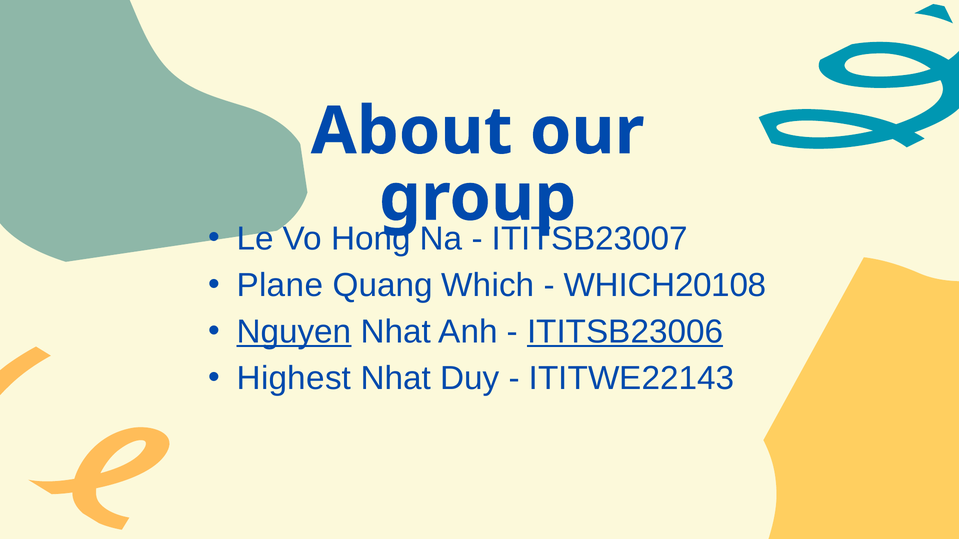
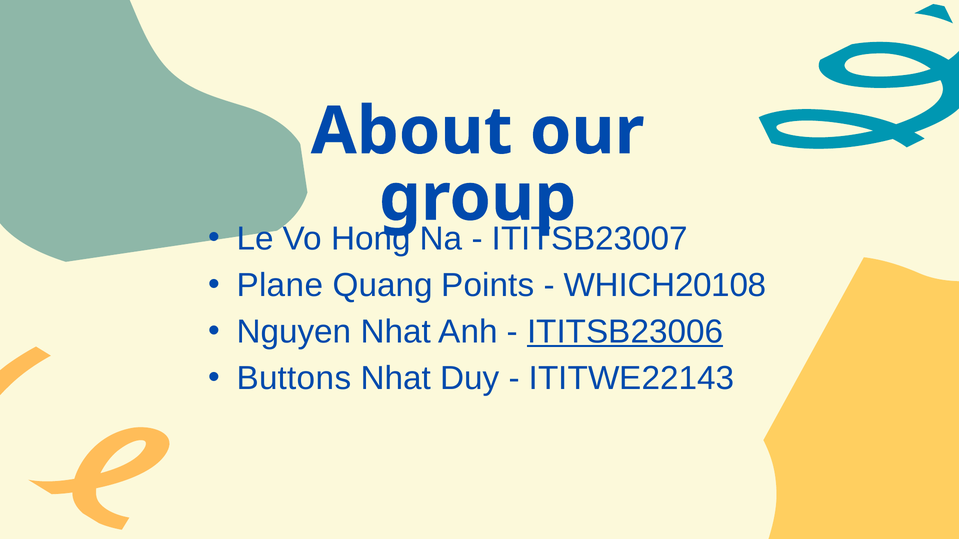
Which: Which -> Points
Nguyen underline: present -> none
Highest: Highest -> Buttons
